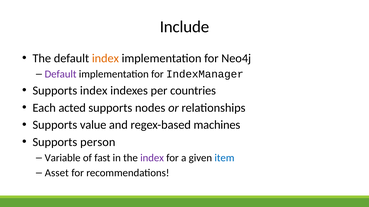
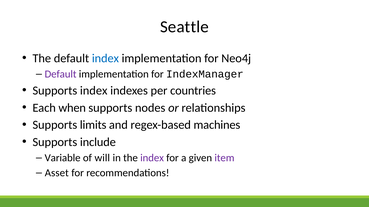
Include: Include -> Seattle
index at (105, 59) colour: orange -> blue
acted: acted -> when
value: value -> limits
person: person -> include
fast: fast -> will
item colour: blue -> purple
